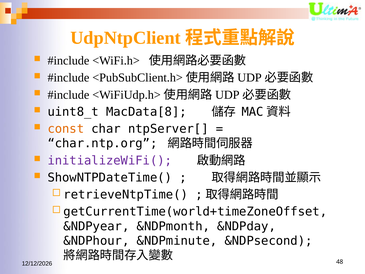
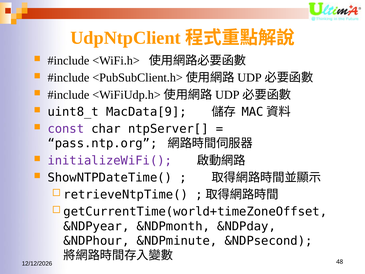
MacData[8: MacData[8 -> MacData[9
const colour: orange -> purple
char.ntp.org: char.ntp.org -> pass.ntp.org
